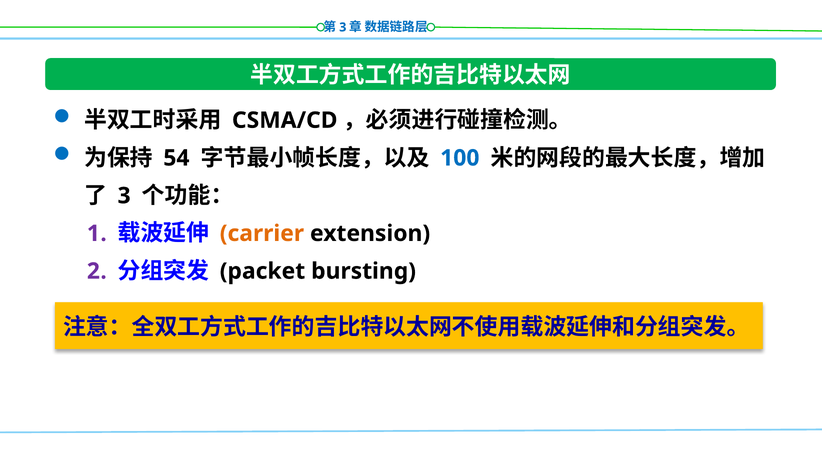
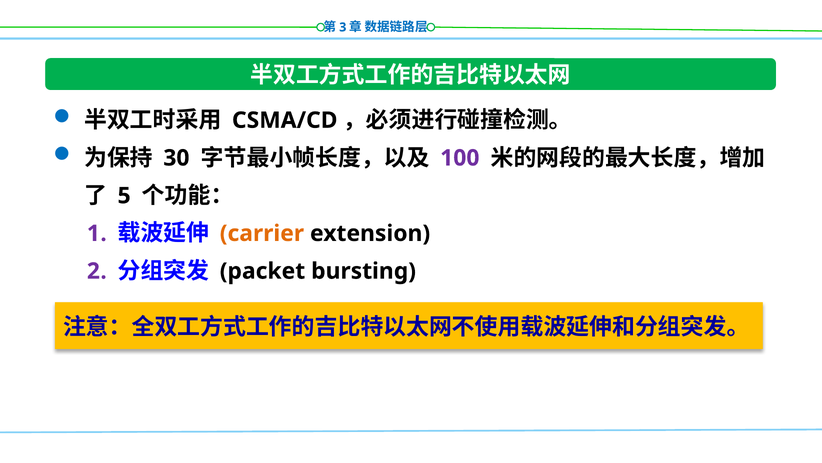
54: 54 -> 30
100 colour: blue -> purple
3 at (124, 195): 3 -> 5
